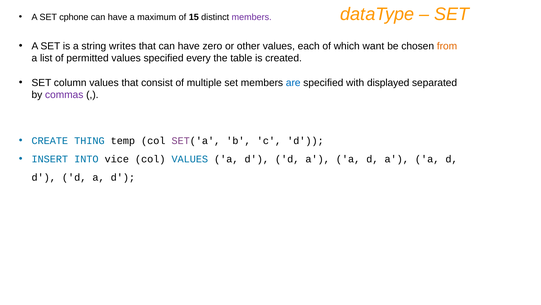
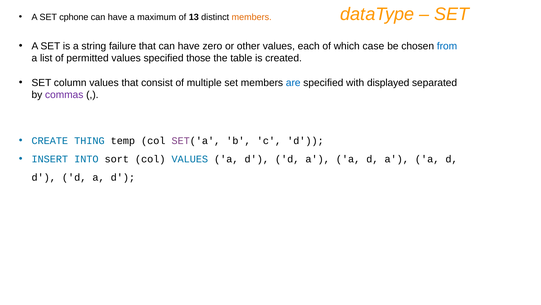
15: 15 -> 13
members at (252, 17) colour: purple -> orange
writes: writes -> failure
want: want -> case
from colour: orange -> blue
every: every -> those
vice: vice -> sort
